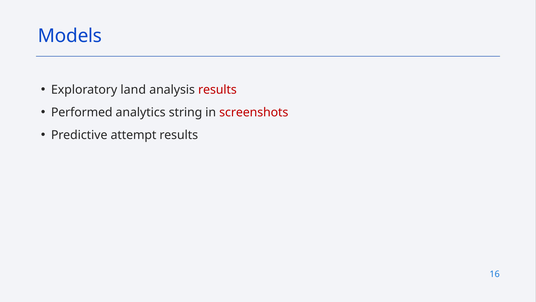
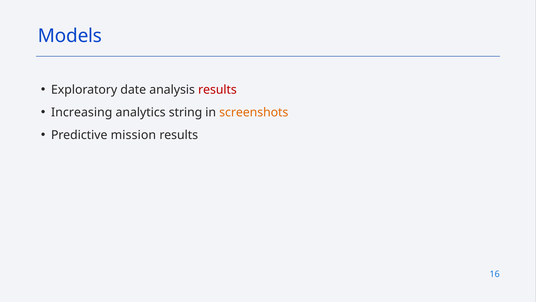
land: land -> date
Performed: Performed -> Increasing
screenshots colour: red -> orange
attempt: attempt -> mission
